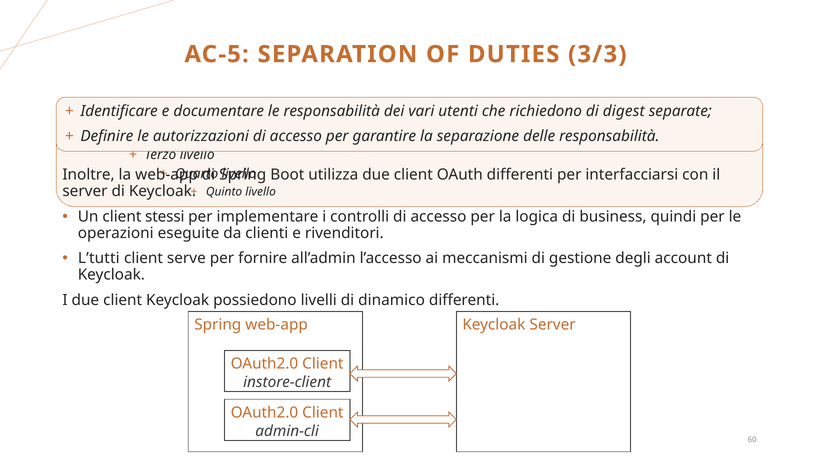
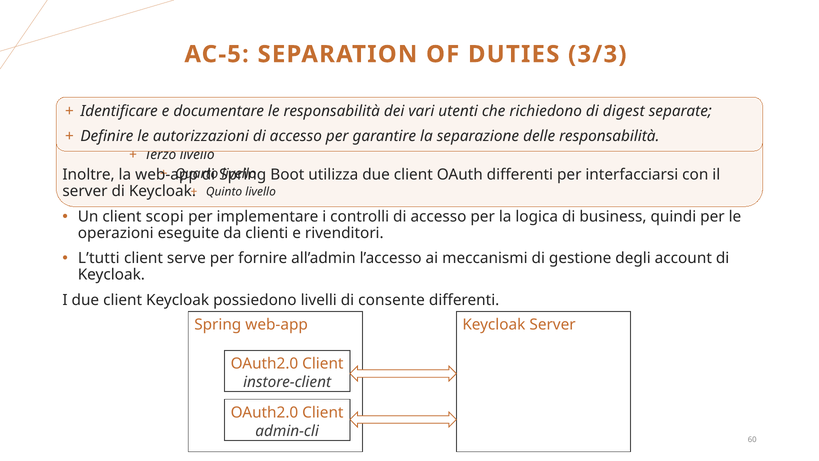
stessi: stessi -> scopi
dinamico: dinamico -> consente
